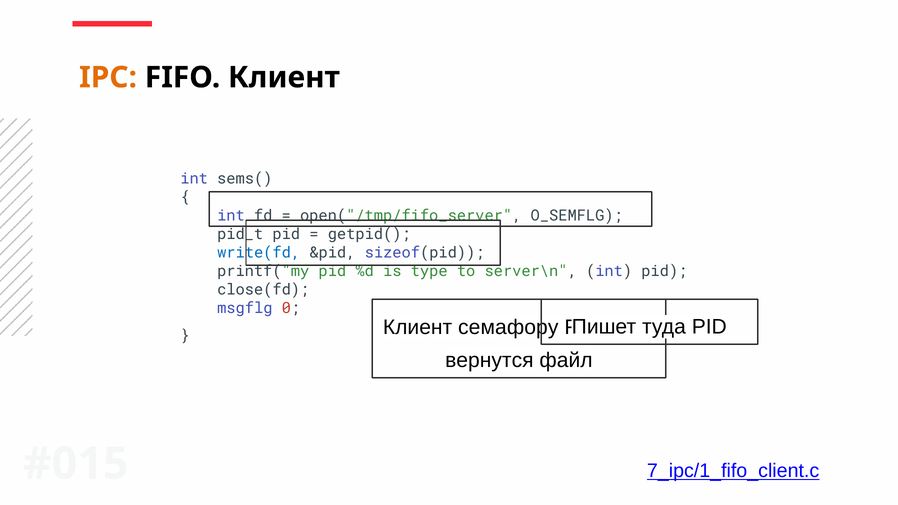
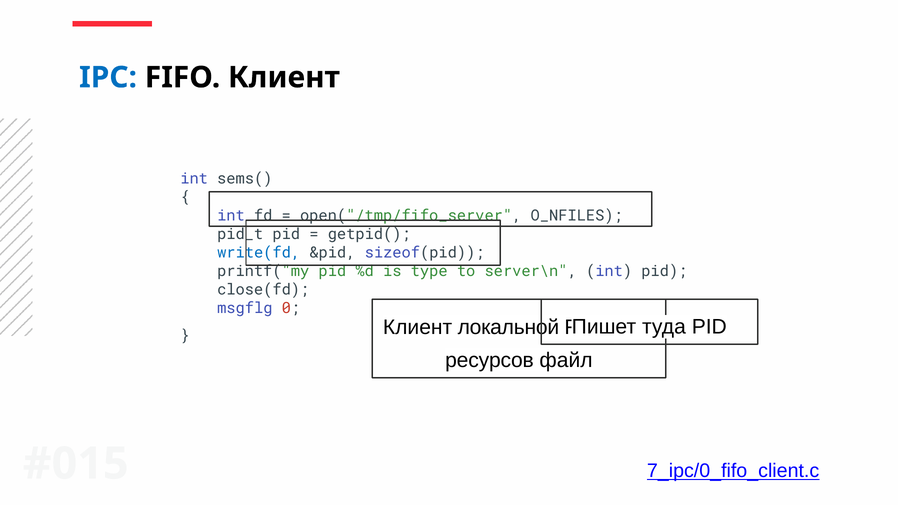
IPC colour: orange -> blue
O_SEMFLG: O_SEMFLG -> O_NFILES
семафору: семафору -> локальной
вернутся: вернутся -> ресурсов
7_ipc/1_fifo_client.c: 7_ipc/1_fifo_client.c -> 7_ipc/0_fifo_client.c
